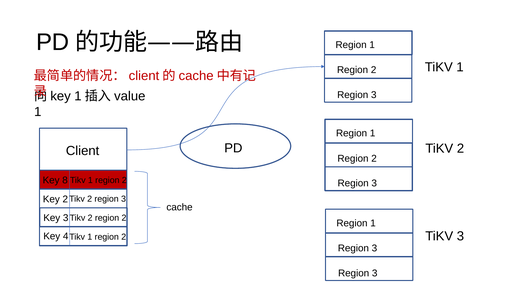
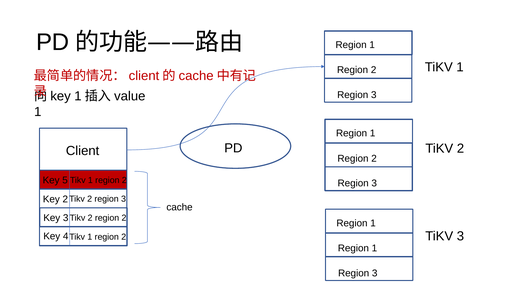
8: 8 -> 5
3 at (374, 248): 3 -> 1
